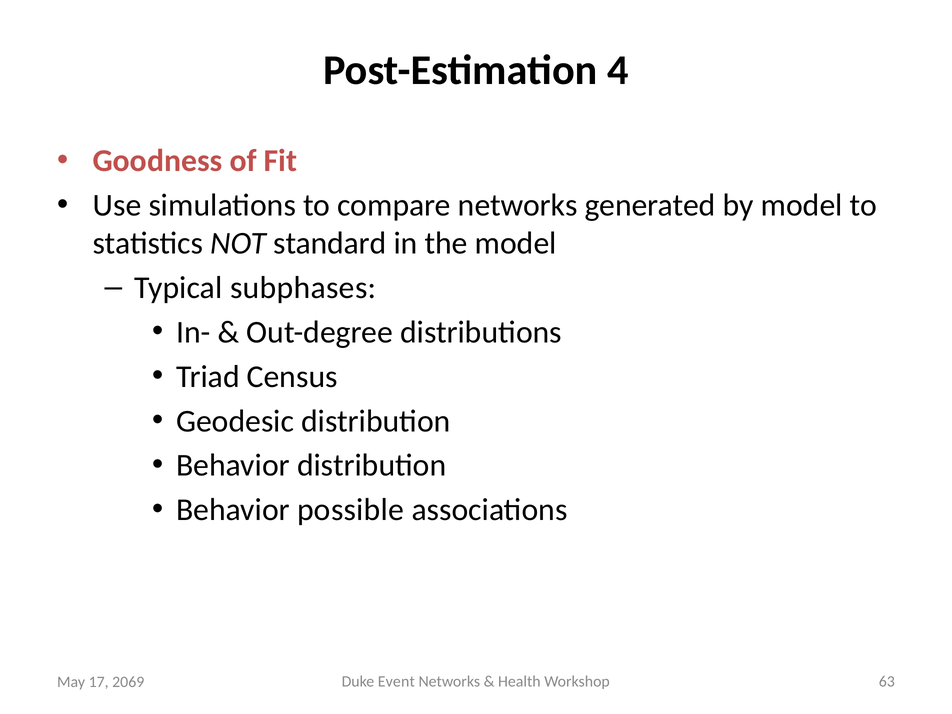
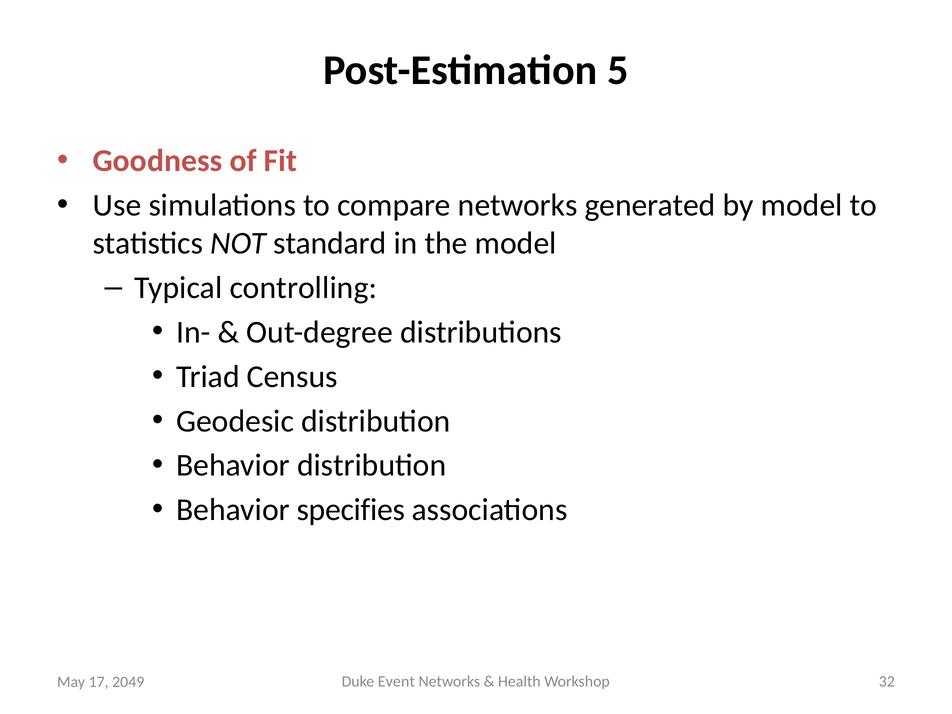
4: 4 -> 5
subphases: subphases -> controlling
possible: possible -> specifies
63: 63 -> 32
2069: 2069 -> 2049
